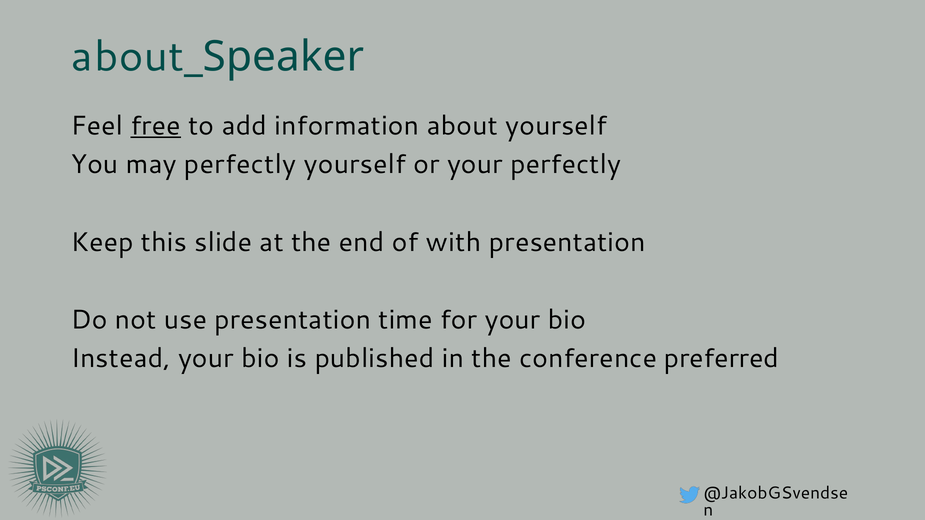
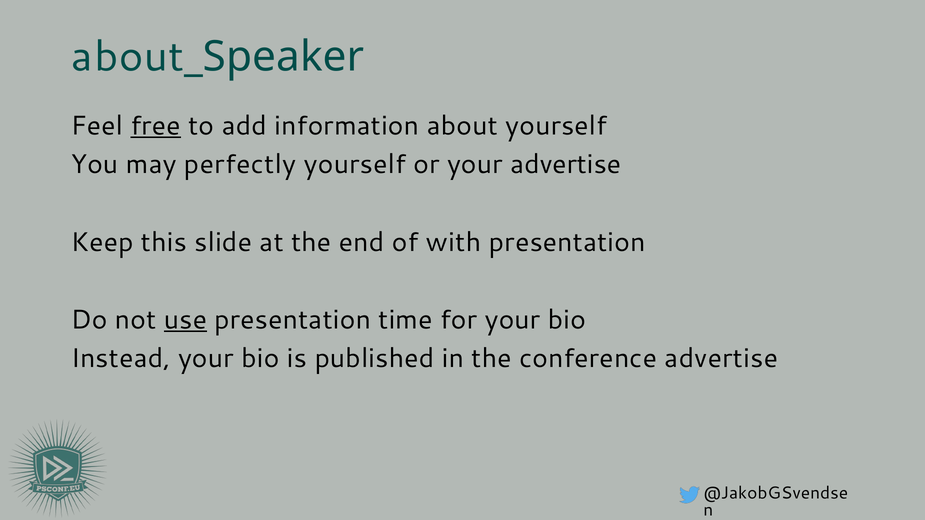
your perfectly: perfectly -> advertise
use underline: none -> present
conference preferred: preferred -> advertise
